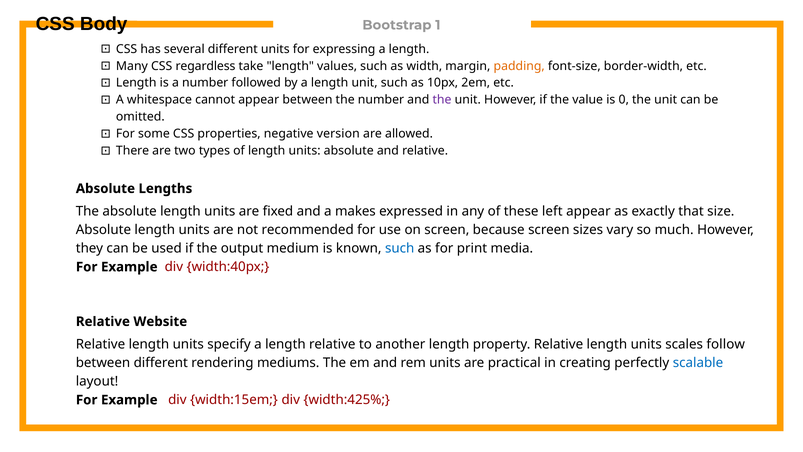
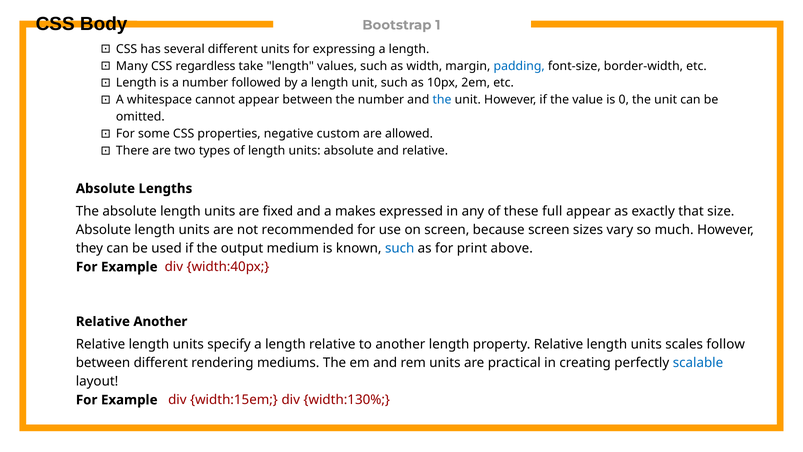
padding colour: orange -> blue
the at (442, 100) colour: purple -> blue
version: version -> custom
left: left -> full
media: media -> above
Relative Website: Website -> Another
width:425%: width:425% -> width:130%
